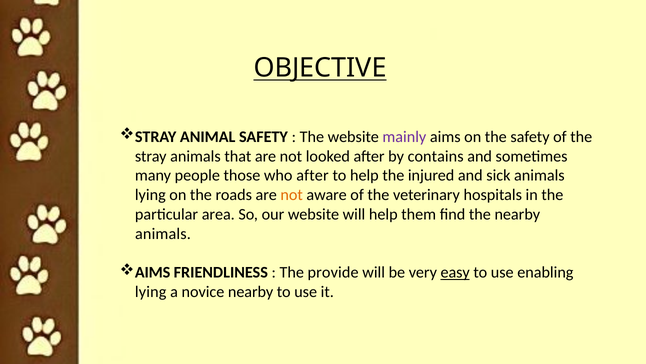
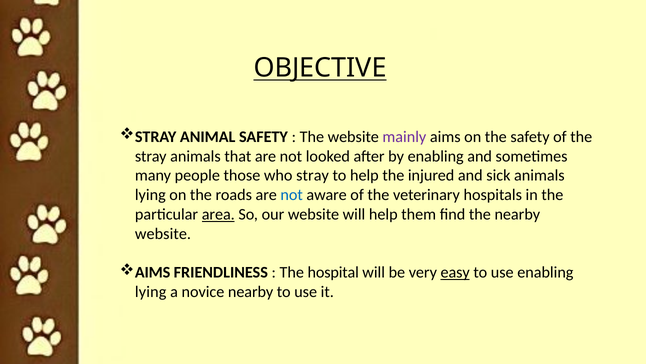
by contains: contains -> enabling
who after: after -> stray
not at (292, 195) colour: orange -> blue
area underline: none -> present
animals at (163, 233): animals -> website
provide: provide -> hospital
